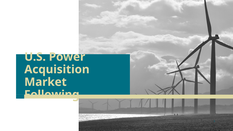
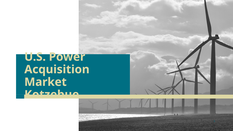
Following: Following -> Kotzebue
